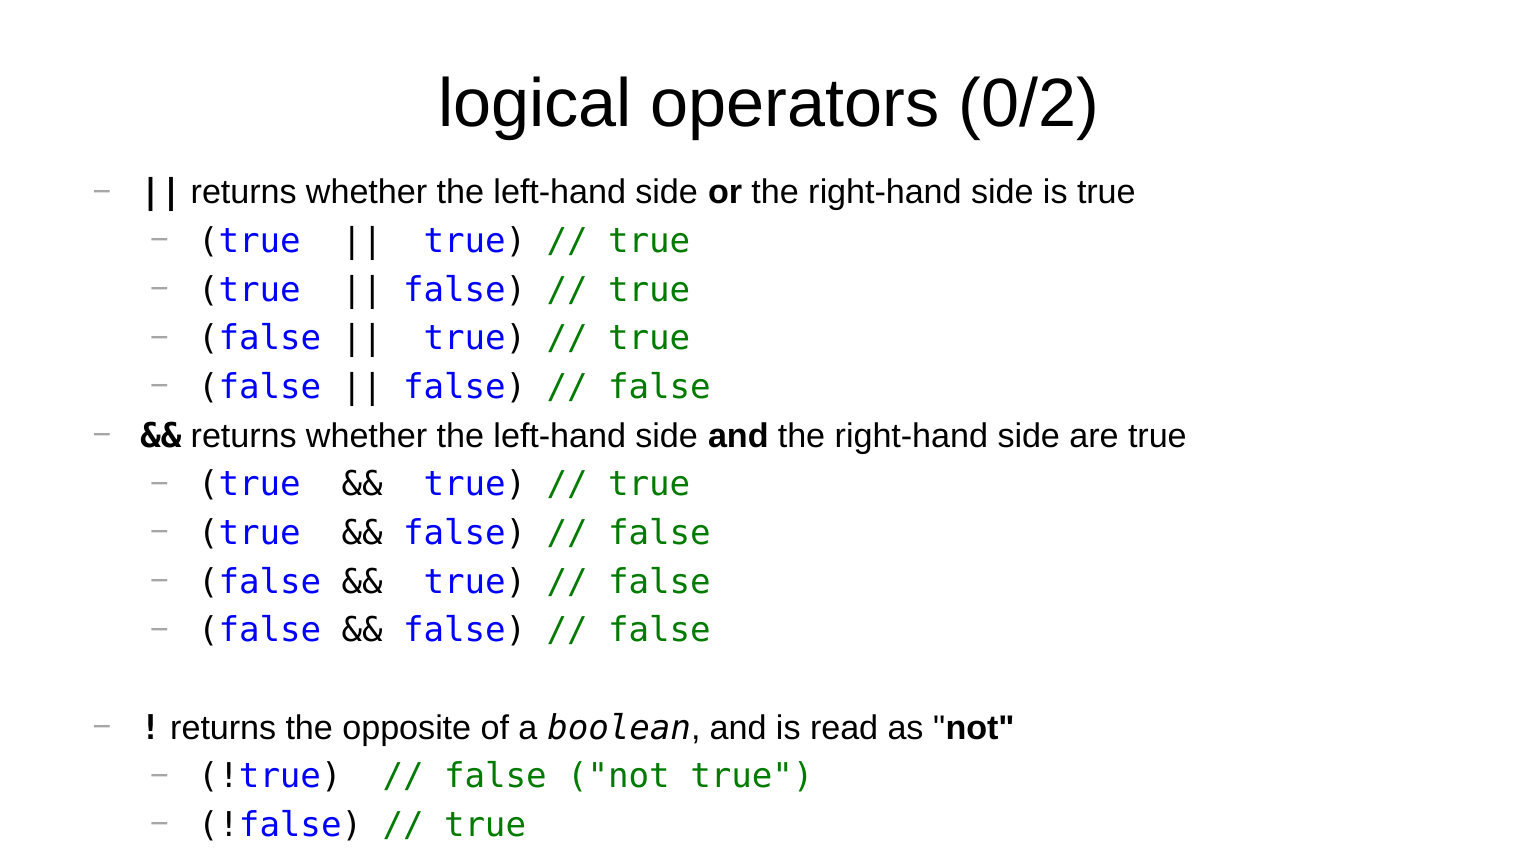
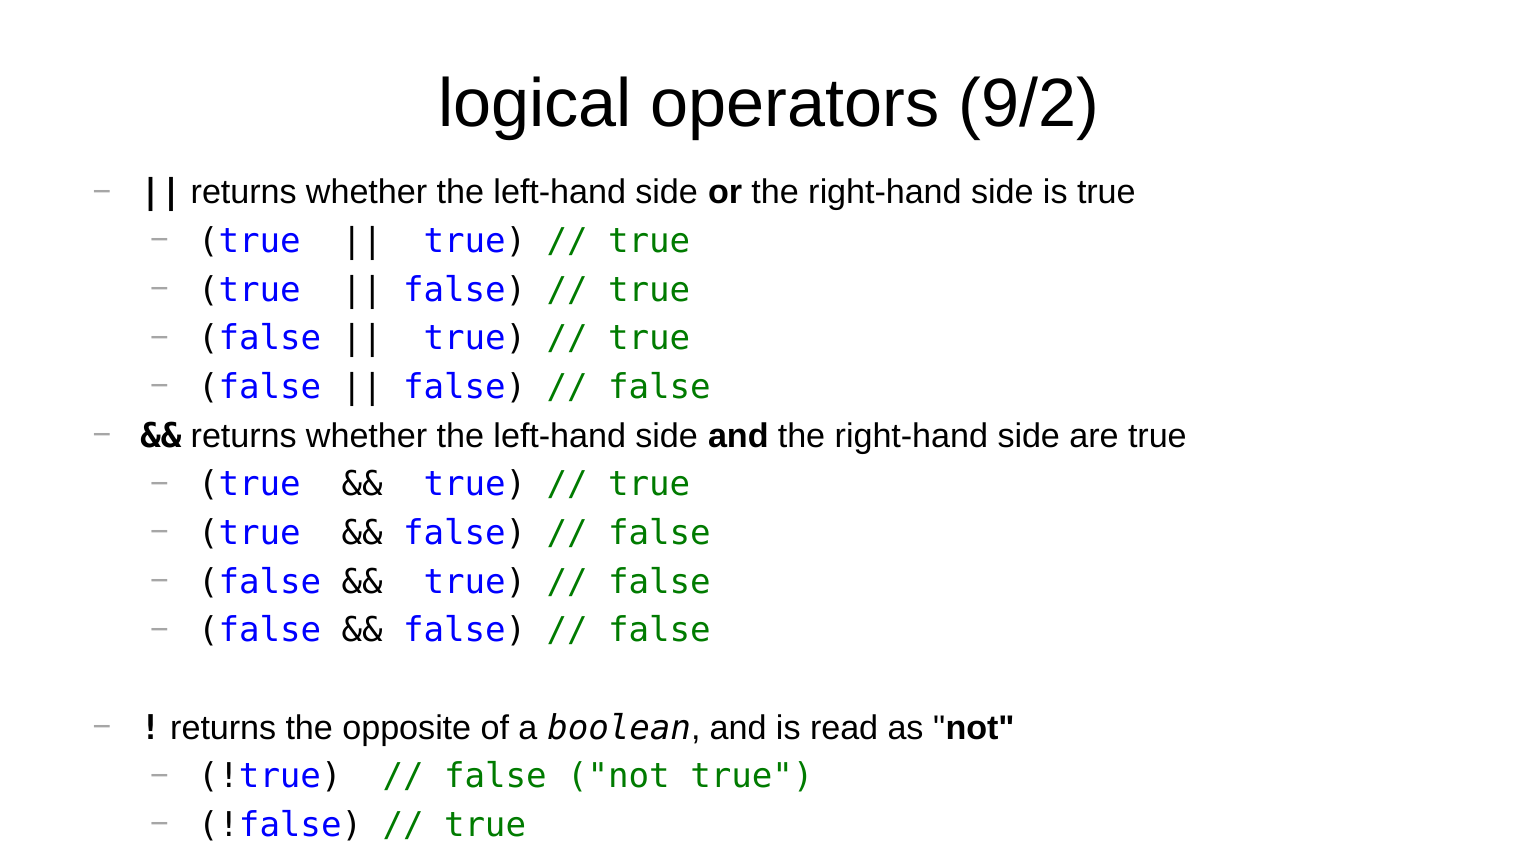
0/2: 0/2 -> 9/2
